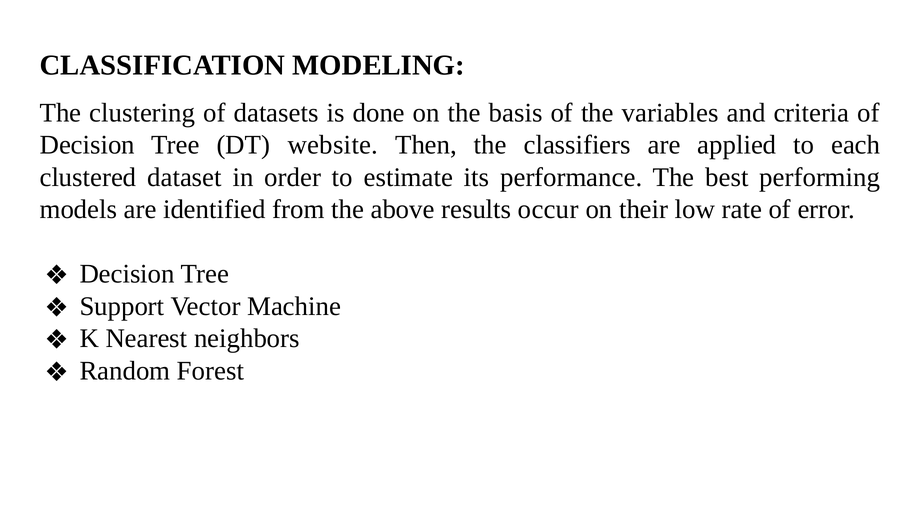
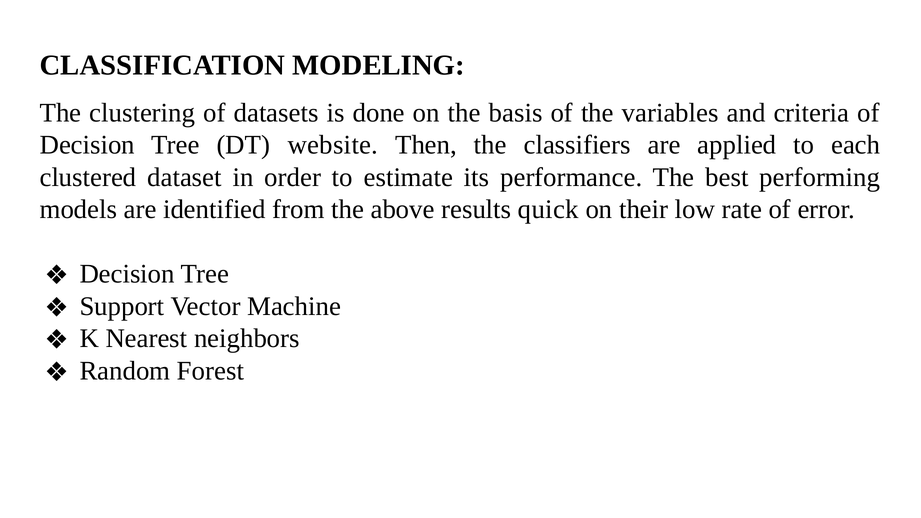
occur: occur -> quick
